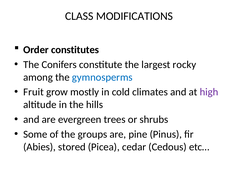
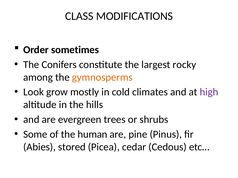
constitutes: constitutes -> sometimes
gymnosperms colour: blue -> orange
Fruit: Fruit -> Look
groups: groups -> human
